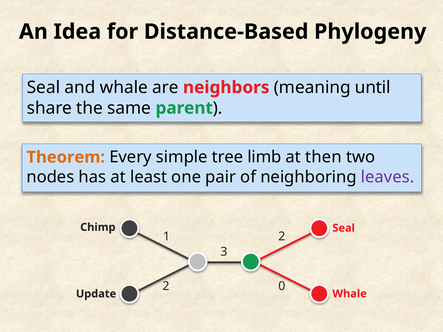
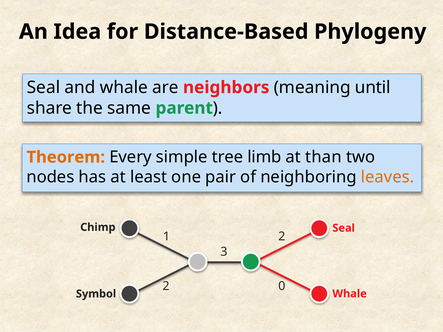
then: then -> than
leaves colour: purple -> orange
Update: Update -> Symbol
